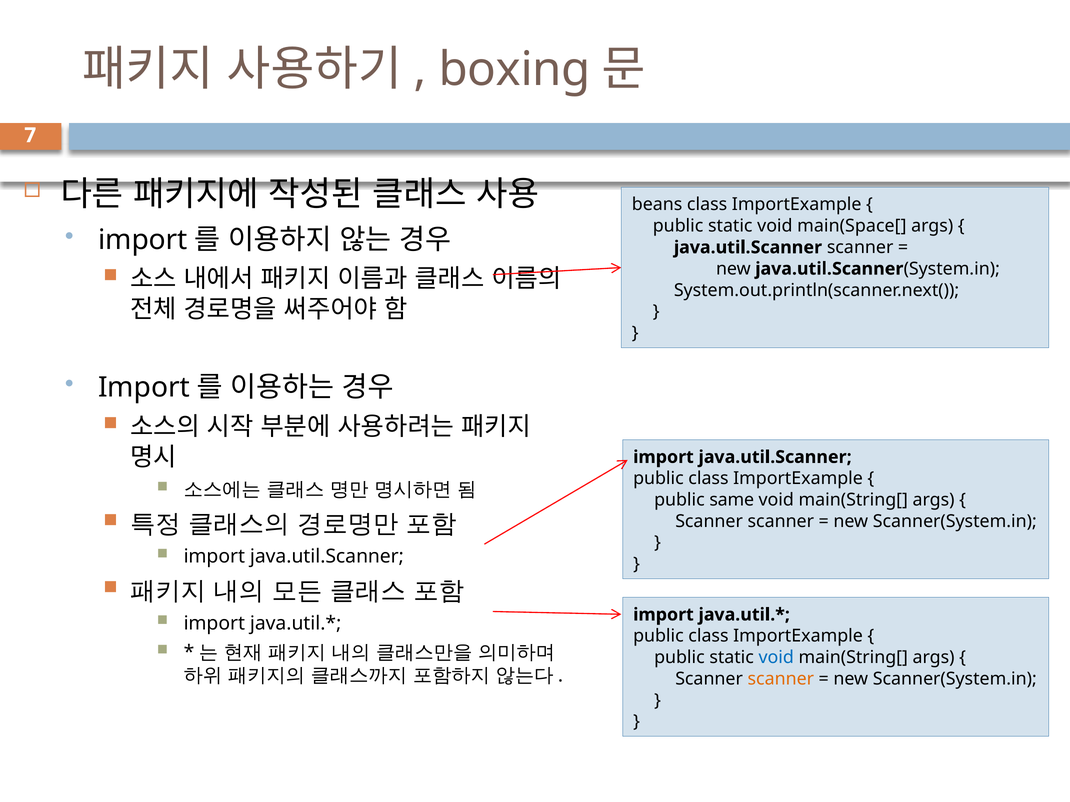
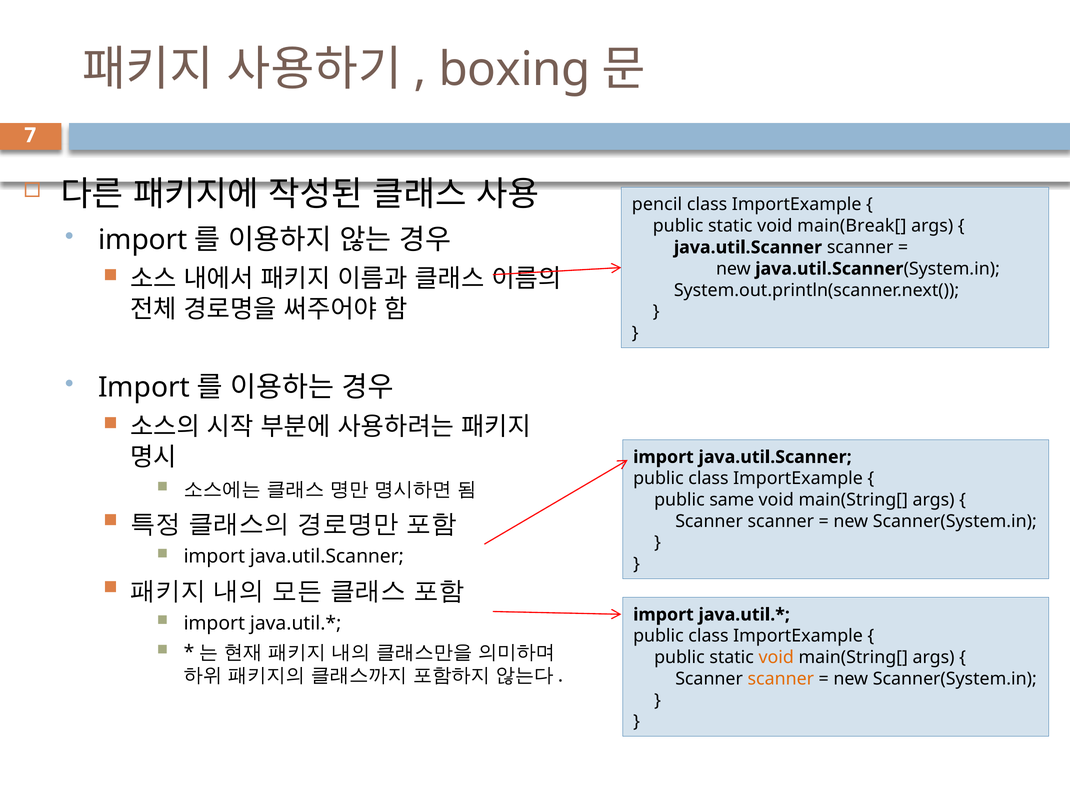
beans: beans -> pencil
main(Space[: main(Space[ -> main(Break[
void at (776, 658) colour: blue -> orange
